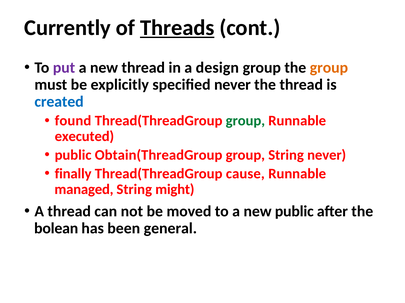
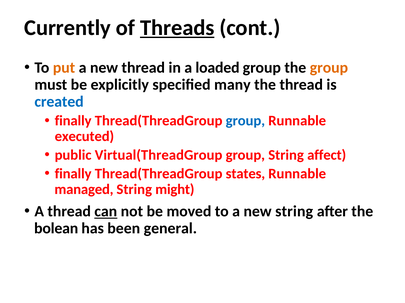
put colour: purple -> orange
design: design -> loaded
specified never: never -> many
found at (73, 121): found -> finally
group at (245, 121) colour: green -> blue
Obtain(ThreadGroup: Obtain(ThreadGroup -> Virtual(ThreadGroup
String never: never -> affect
cause: cause -> states
can underline: none -> present
new public: public -> string
